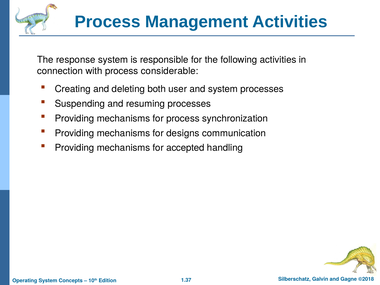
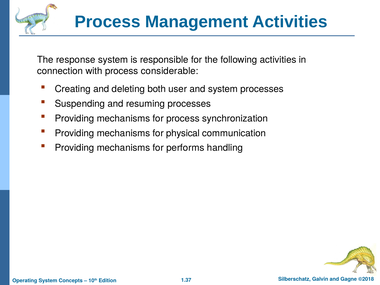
designs: designs -> physical
accepted: accepted -> performs
